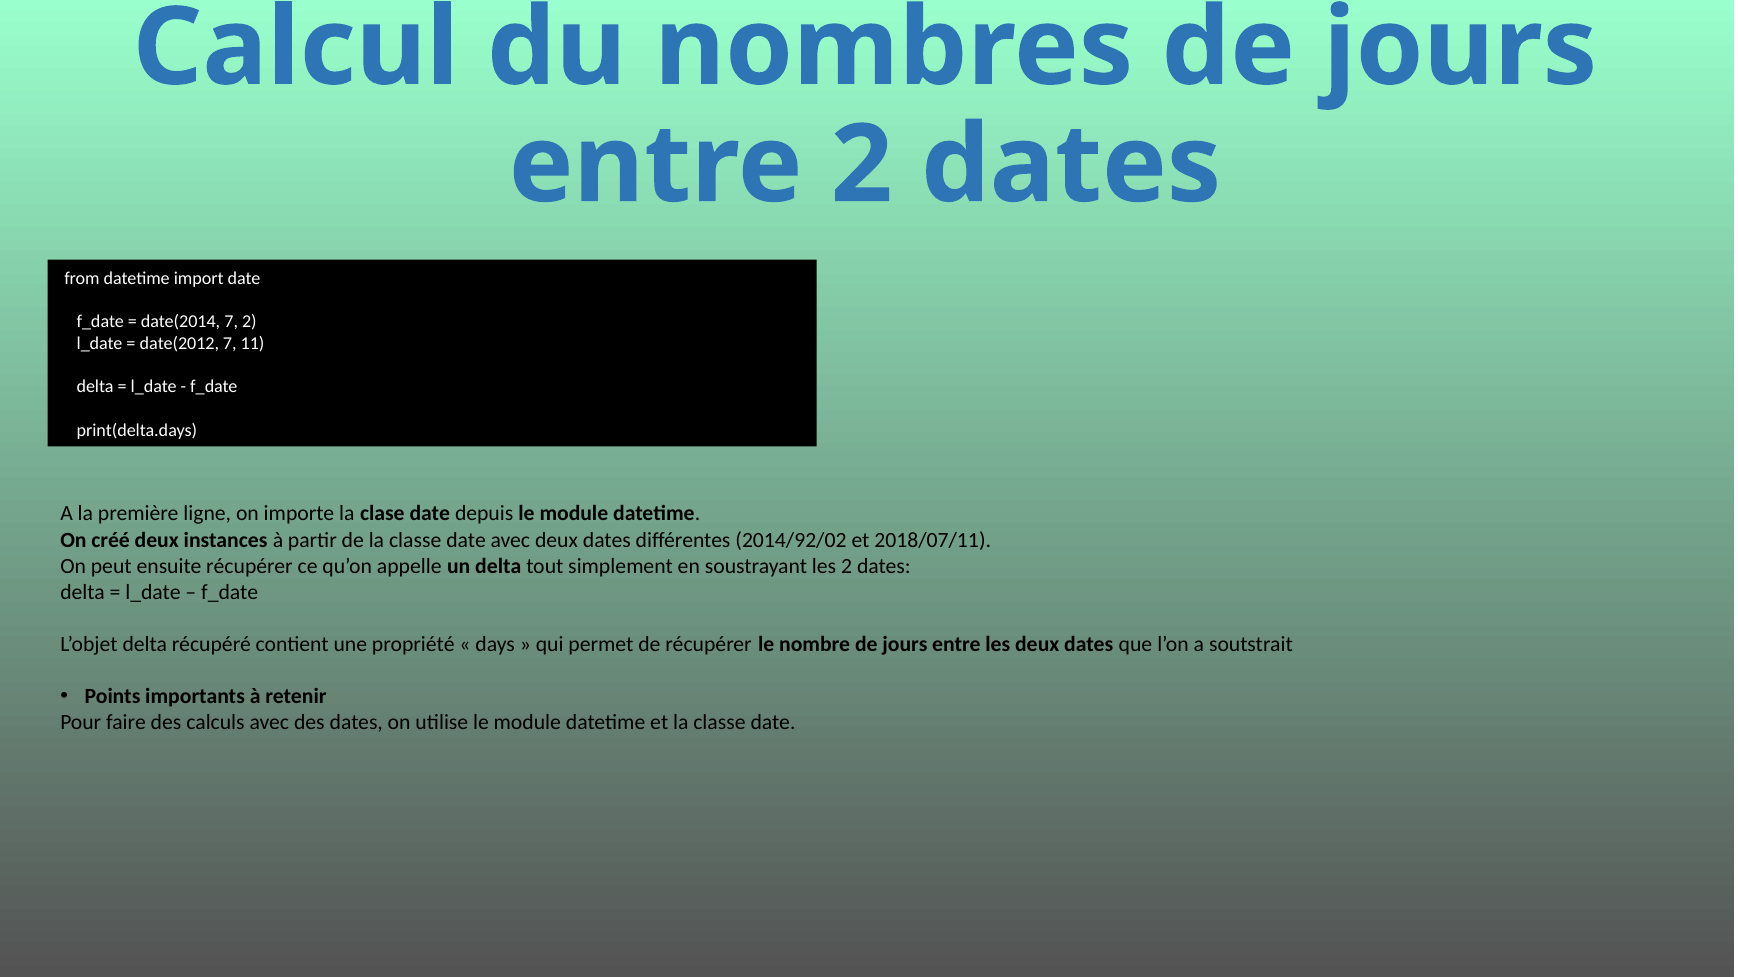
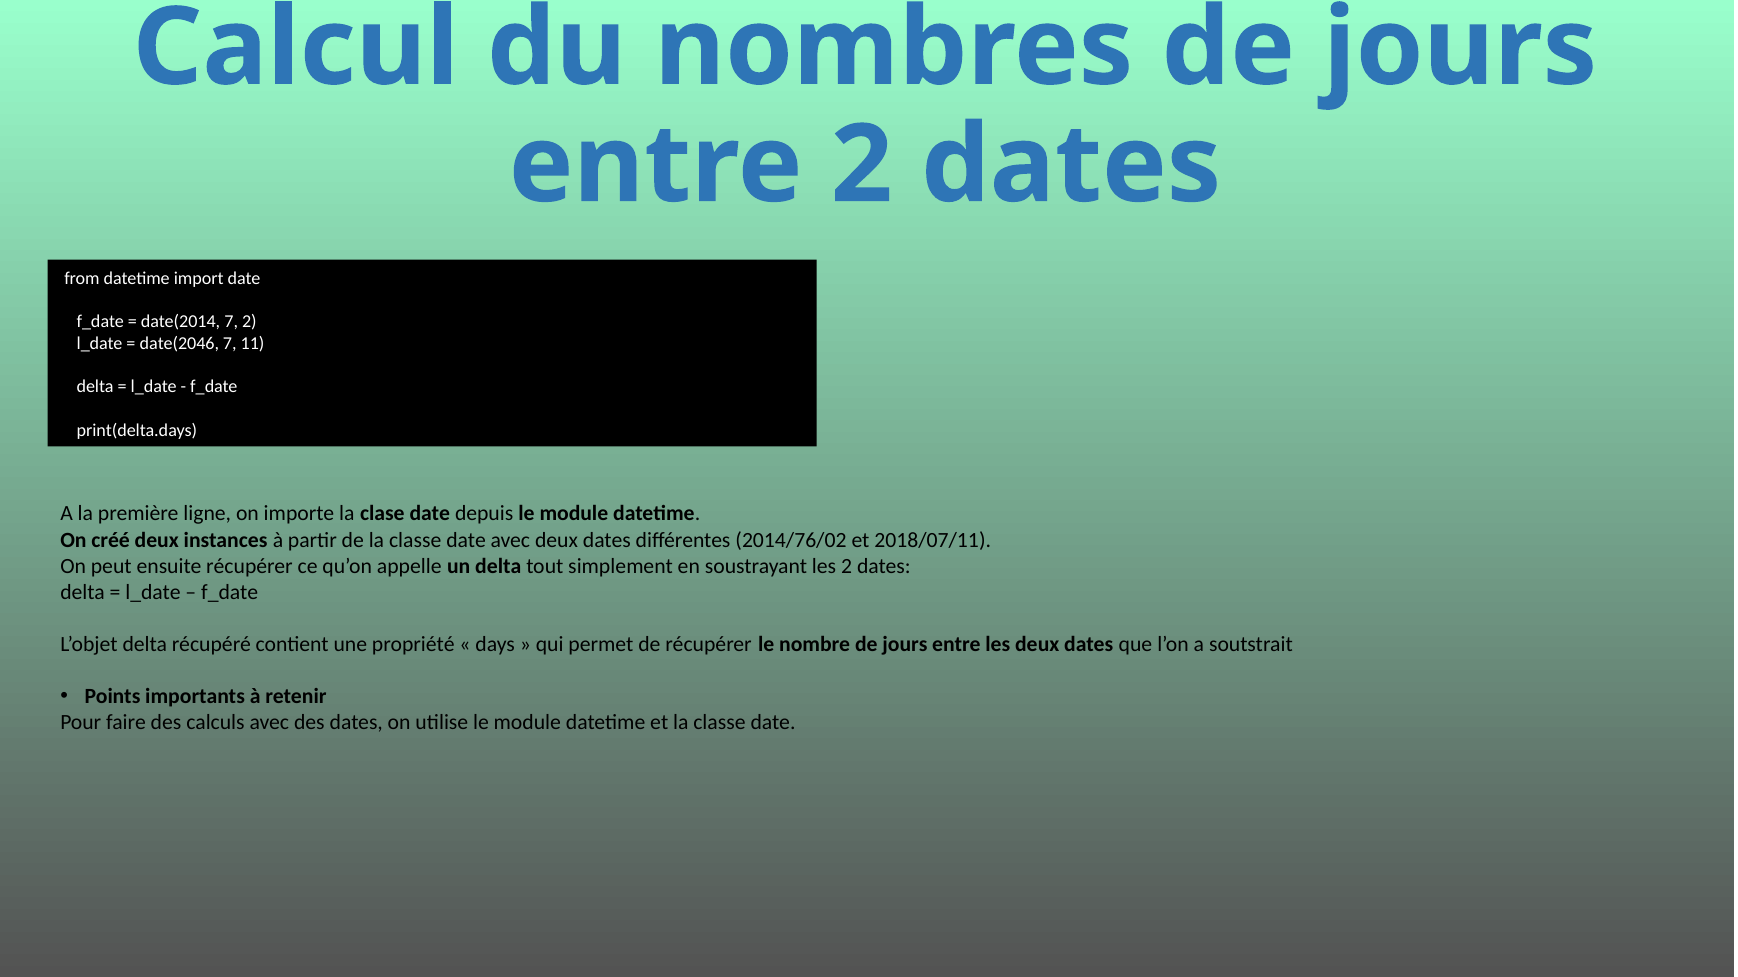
date(2012: date(2012 -> date(2046
2014/92/02: 2014/92/02 -> 2014/76/02
